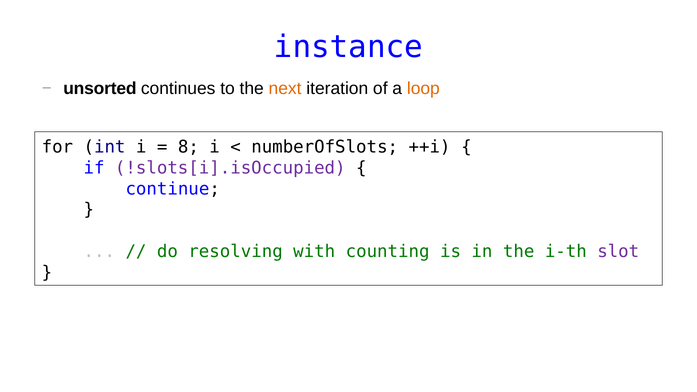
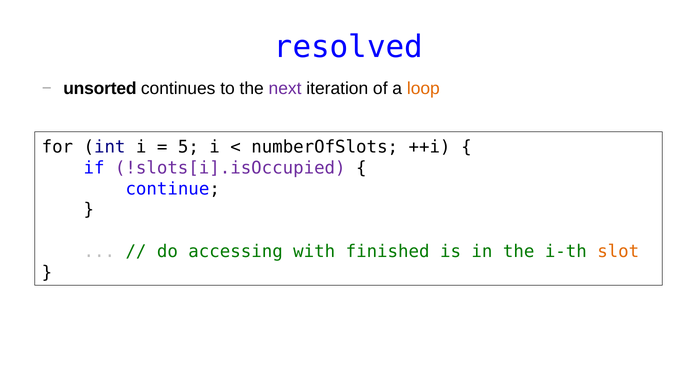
instance: instance -> resolved
next colour: orange -> purple
8: 8 -> 5
resolving: resolving -> accessing
counting: counting -> finished
slot colour: purple -> orange
